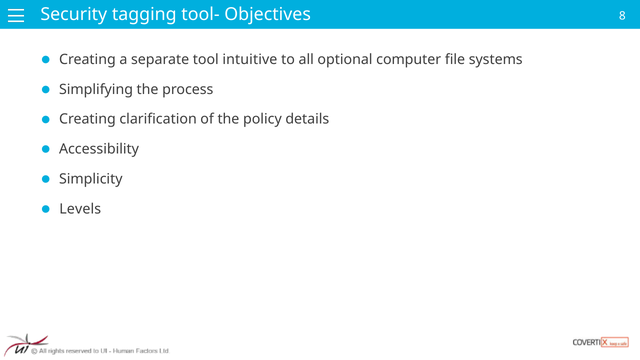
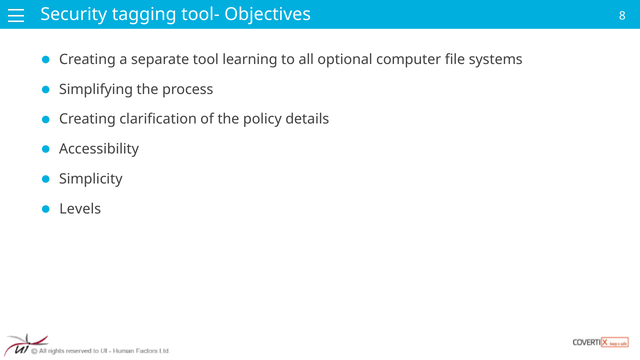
intuitive: intuitive -> learning
